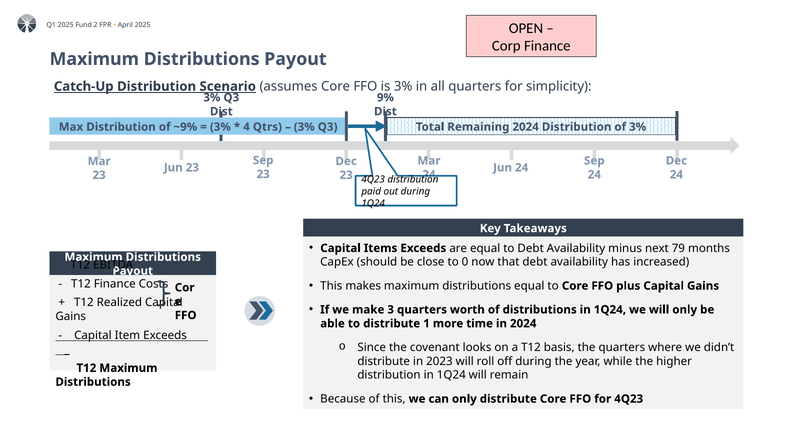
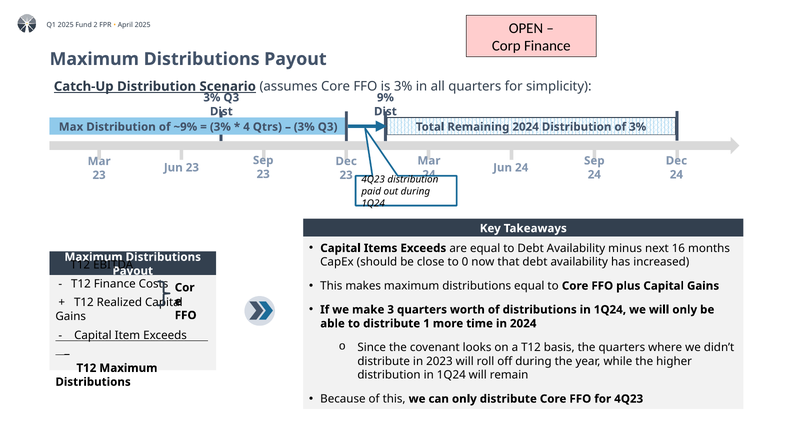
79: 79 -> 16
